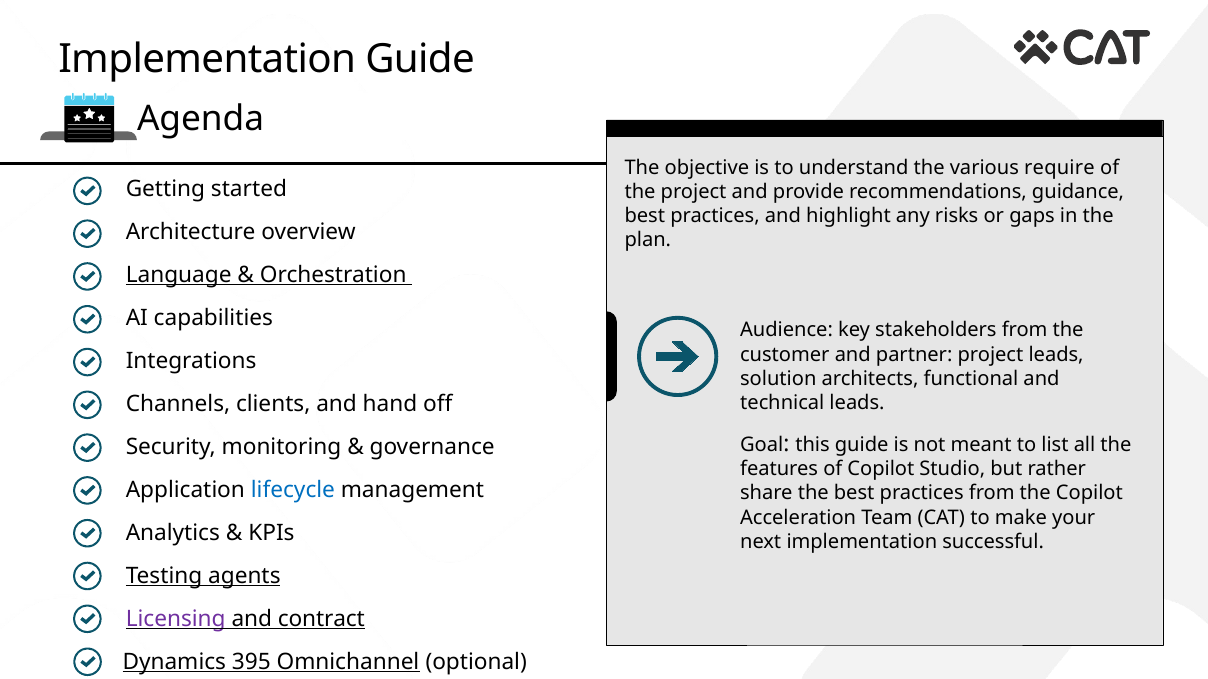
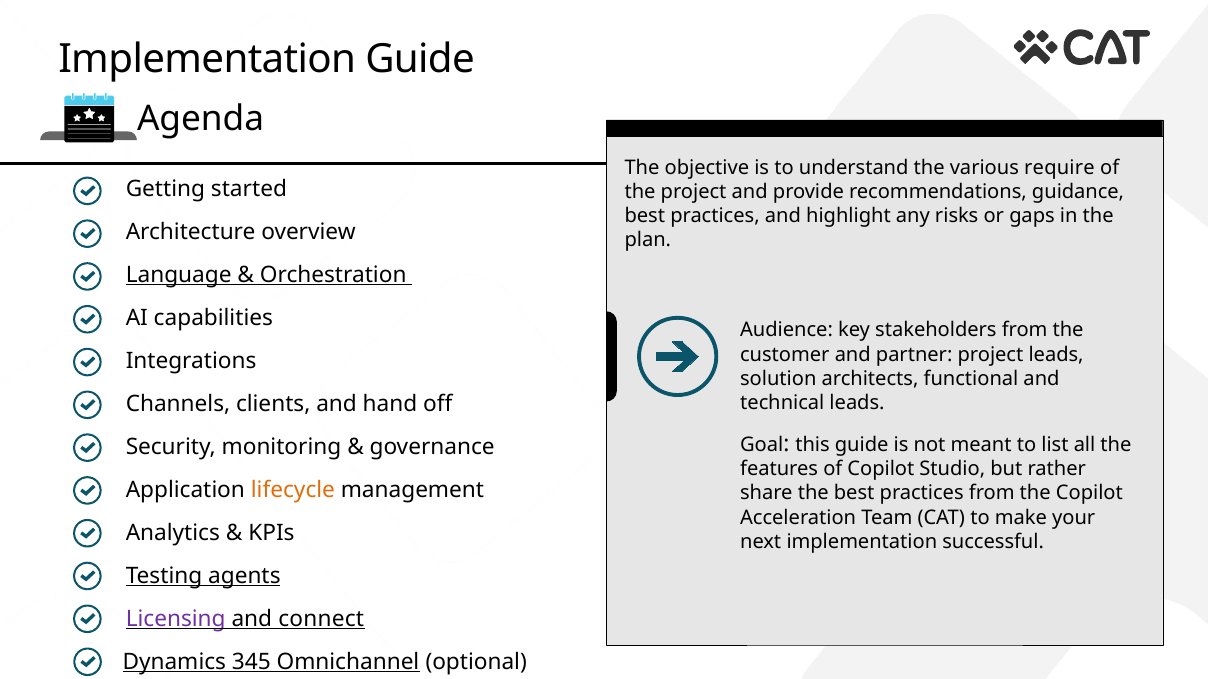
lifecycle colour: blue -> orange
contract: contract -> connect
395: 395 -> 345
